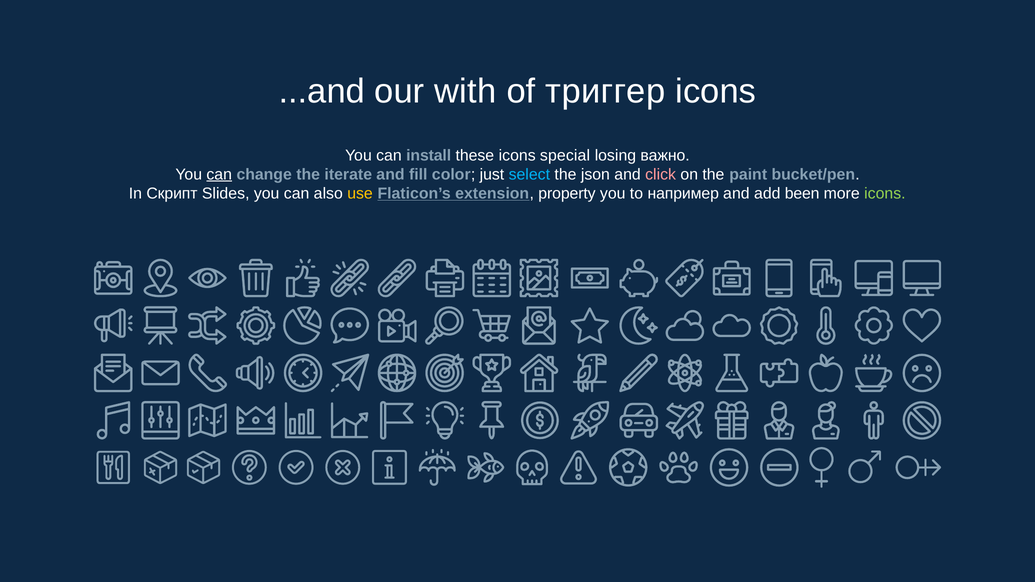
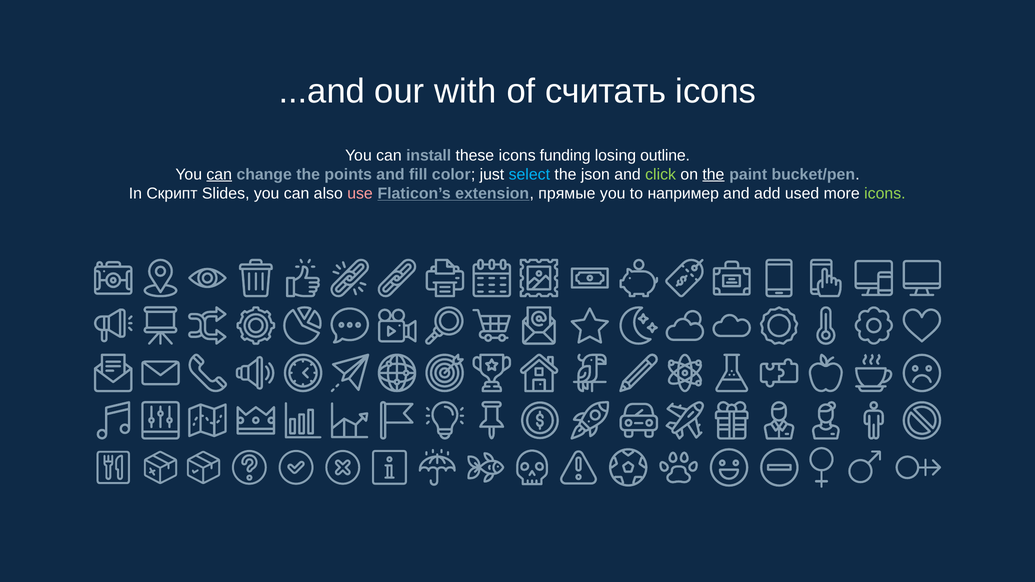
триггер: триггер -> считать
special: special -> funding
важно: важно -> outline
iterate: iterate -> points
click colour: pink -> light green
the at (713, 174) underline: none -> present
use colour: yellow -> pink
property: property -> прямые
been: been -> used
